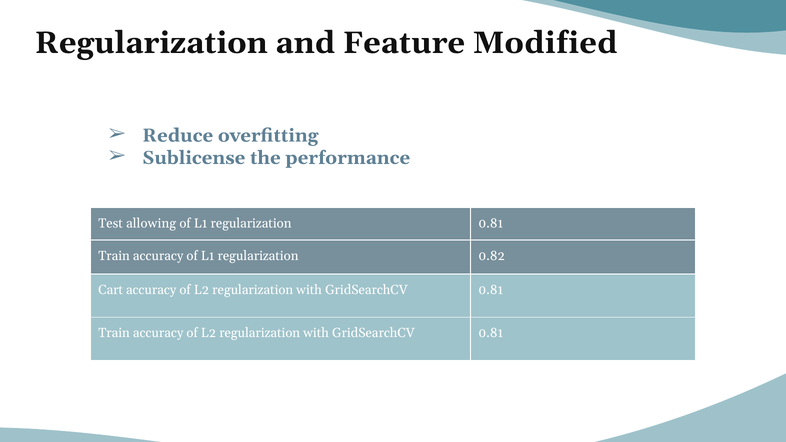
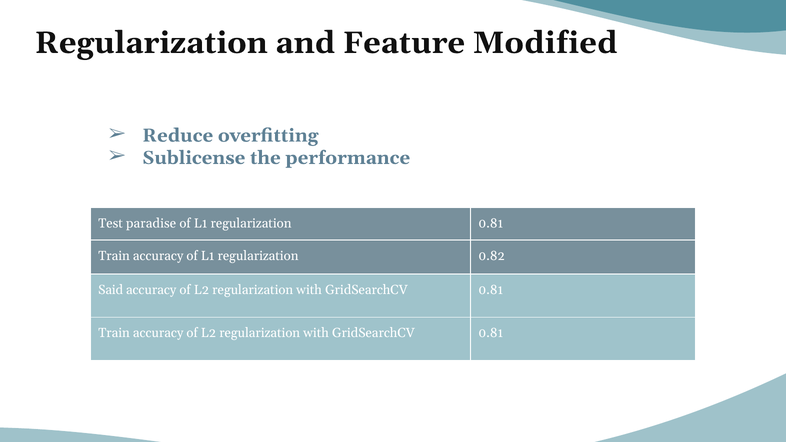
allowing: allowing -> paradise
Cart: Cart -> Said
